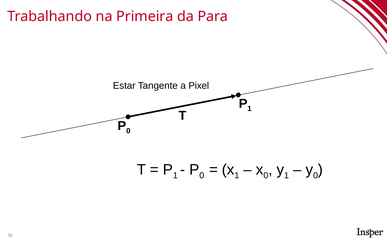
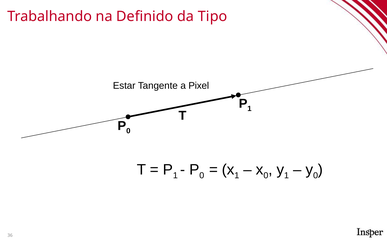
Primeira: Primeira -> Definido
Para: Para -> Tipo
